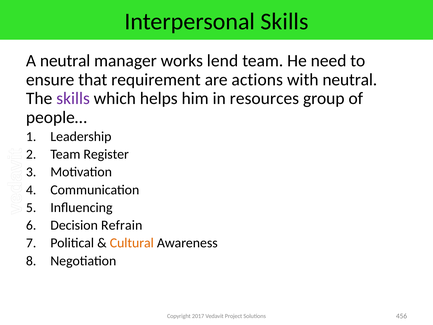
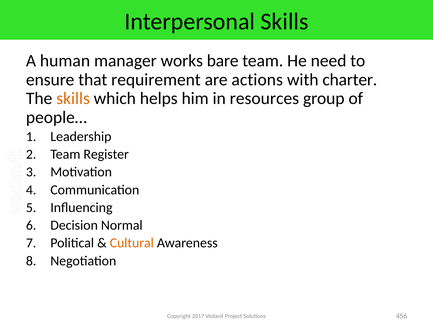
A neutral: neutral -> human
lend: lend -> bare
with neutral: neutral -> charter
skills at (73, 98) colour: purple -> orange
Refrain: Refrain -> Normal
